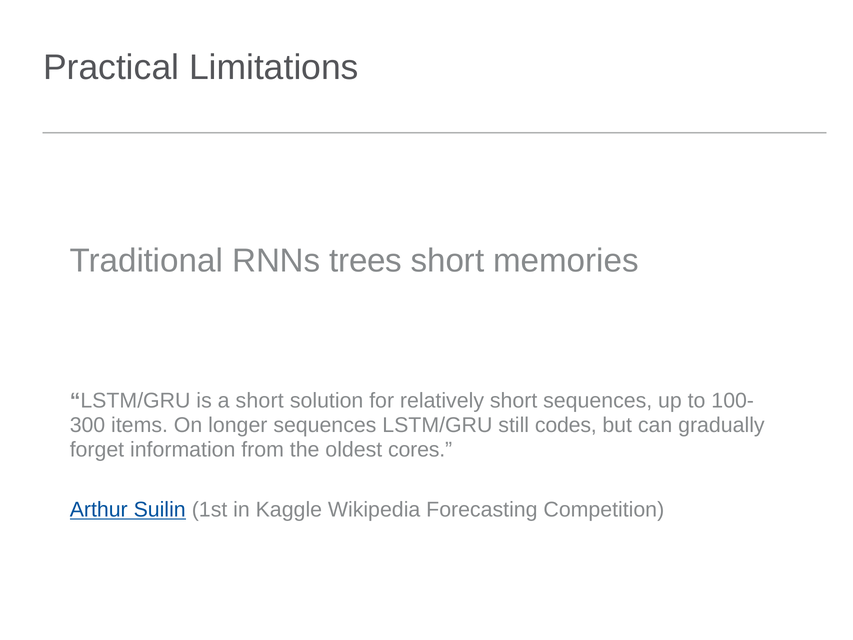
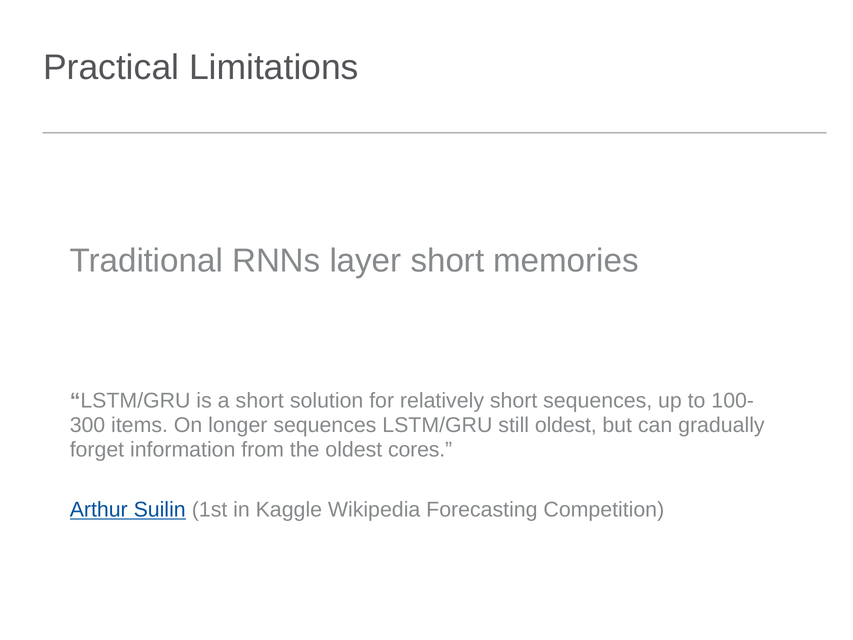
trees: trees -> layer
still codes: codes -> oldest
